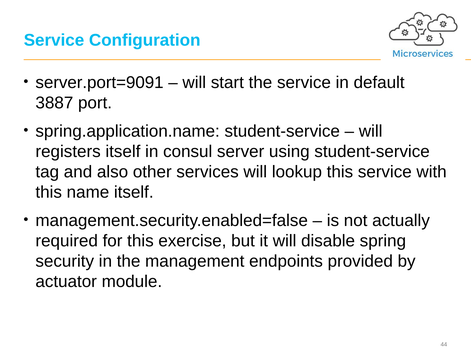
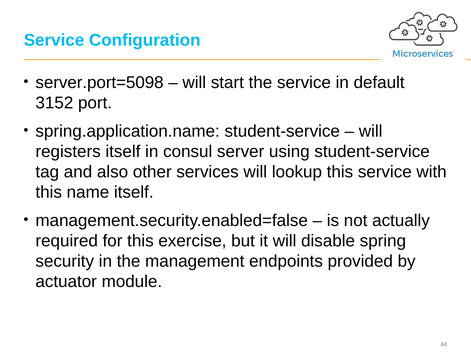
server.port=9091: server.port=9091 -> server.port=5098
3887: 3887 -> 3152
